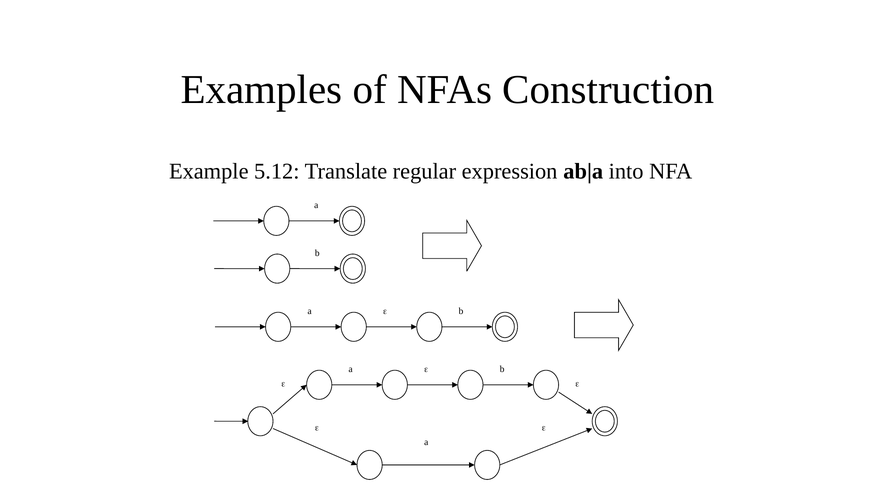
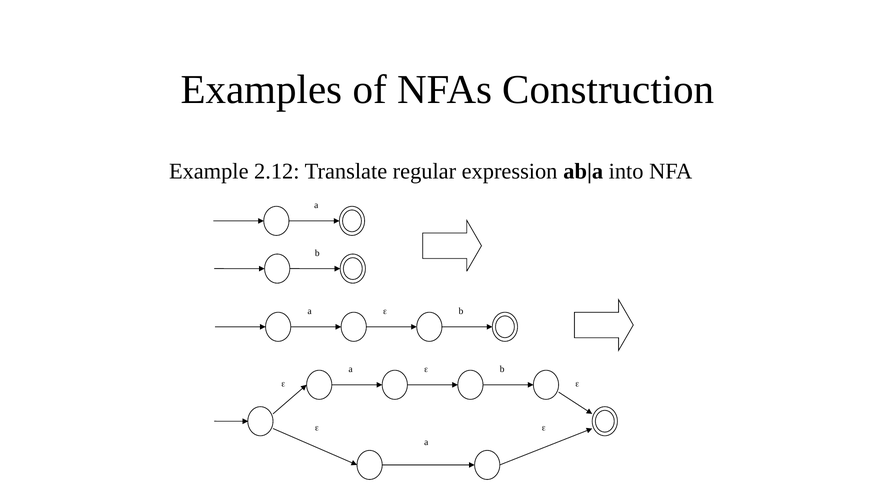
5.12: 5.12 -> 2.12
